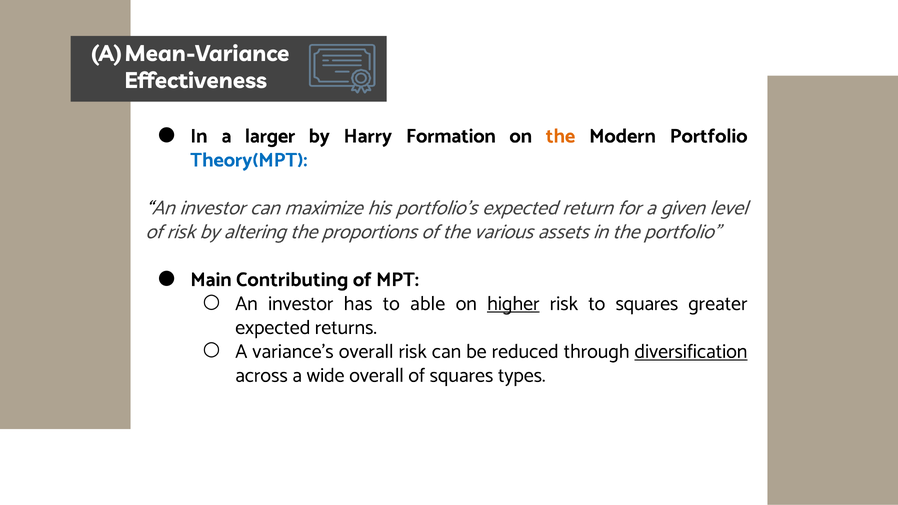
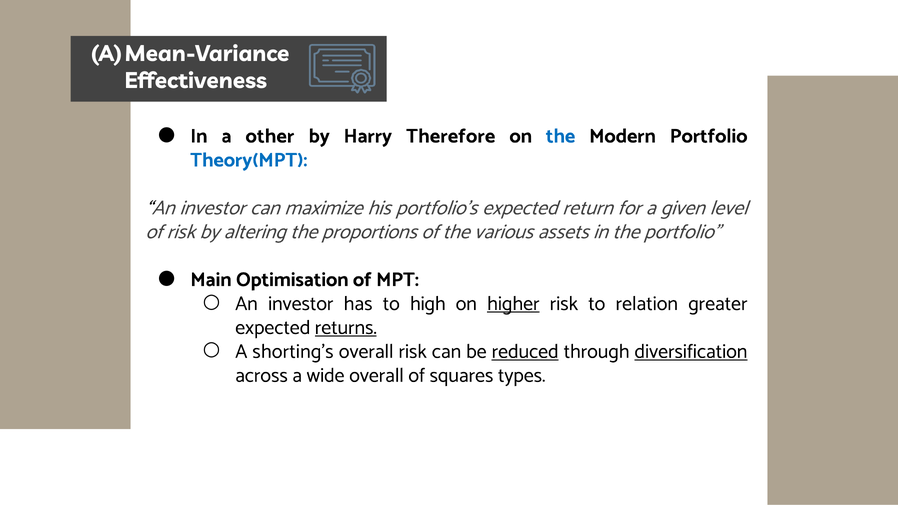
larger: larger -> other
Formation: Formation -> Therefore
the at (561, 136) colour: orange -> blue
Contributing: Contributing -> Optimisation
able: able -> high
to squares: squares -> relation
returns underline: none -> present
variance’s: variance’s -> shorting’s
reduced underline: none -> present
